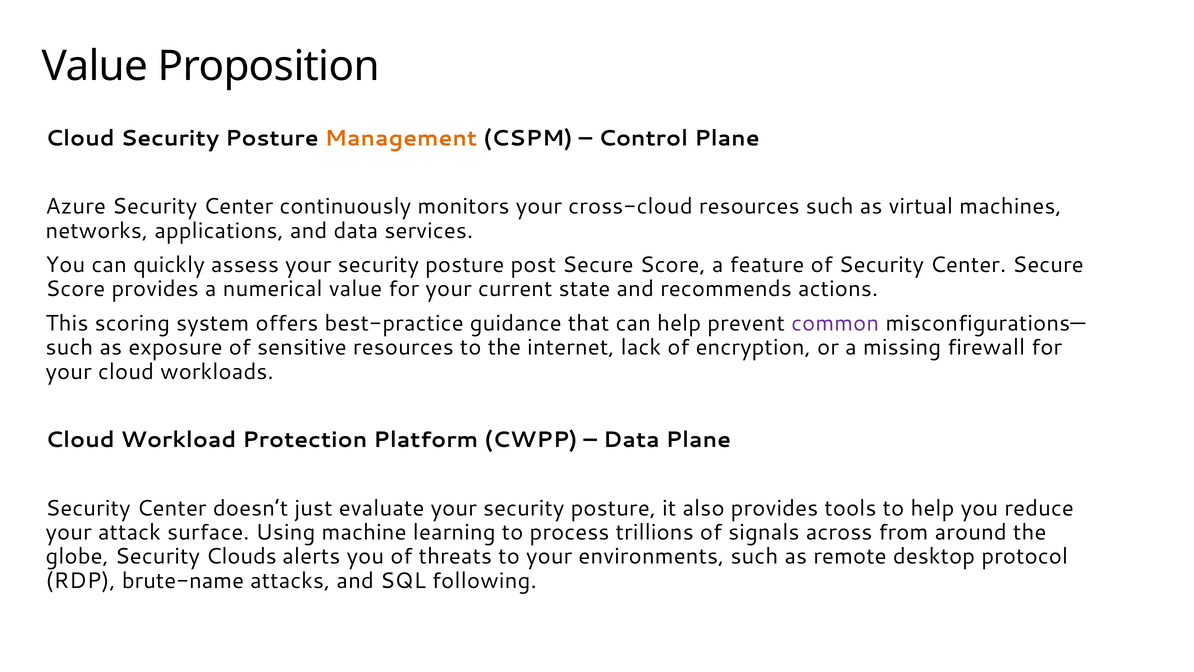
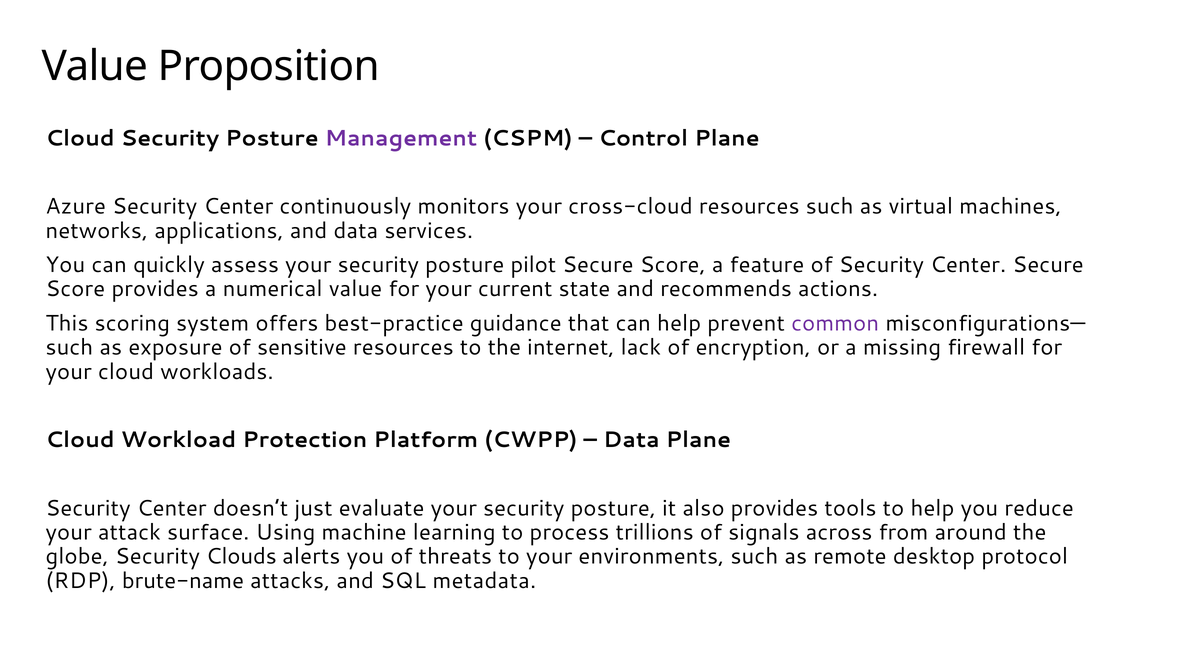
Management colour: orange -> purple
post: post -> pilot
following: following -> metadata
